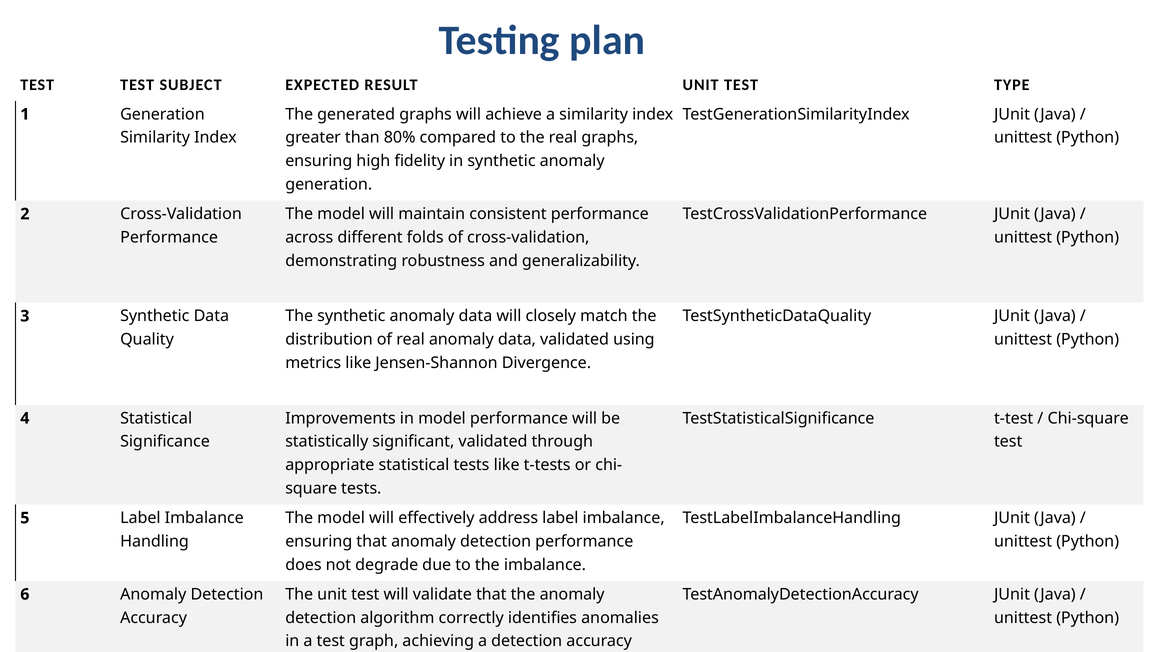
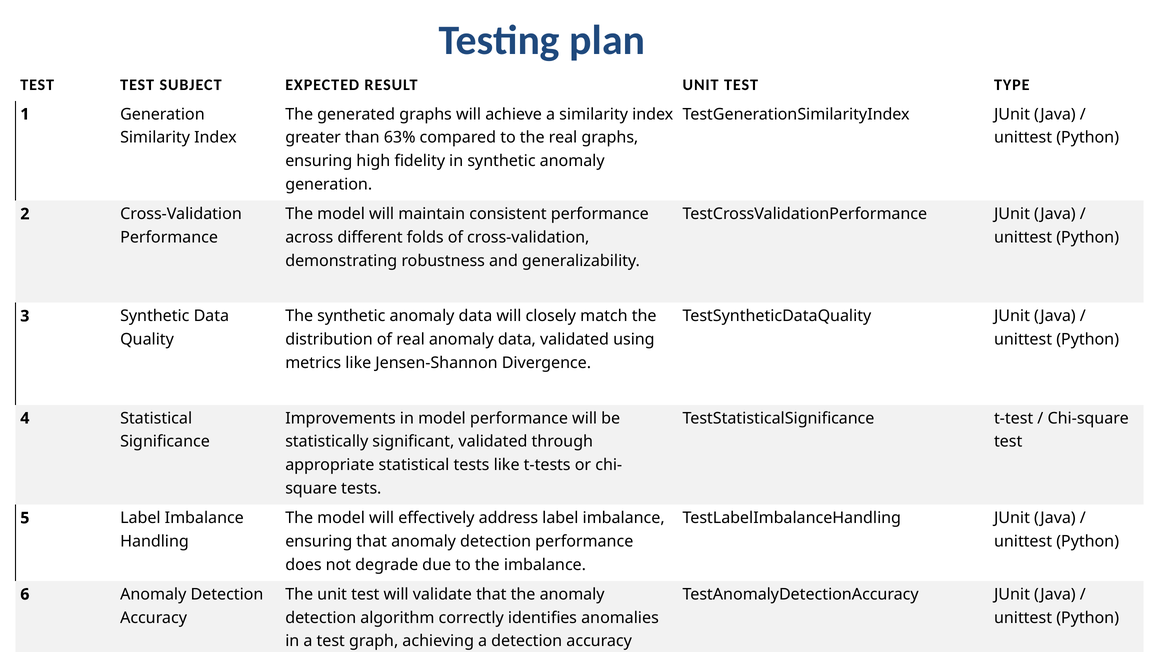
80%: 80% -> 63%
